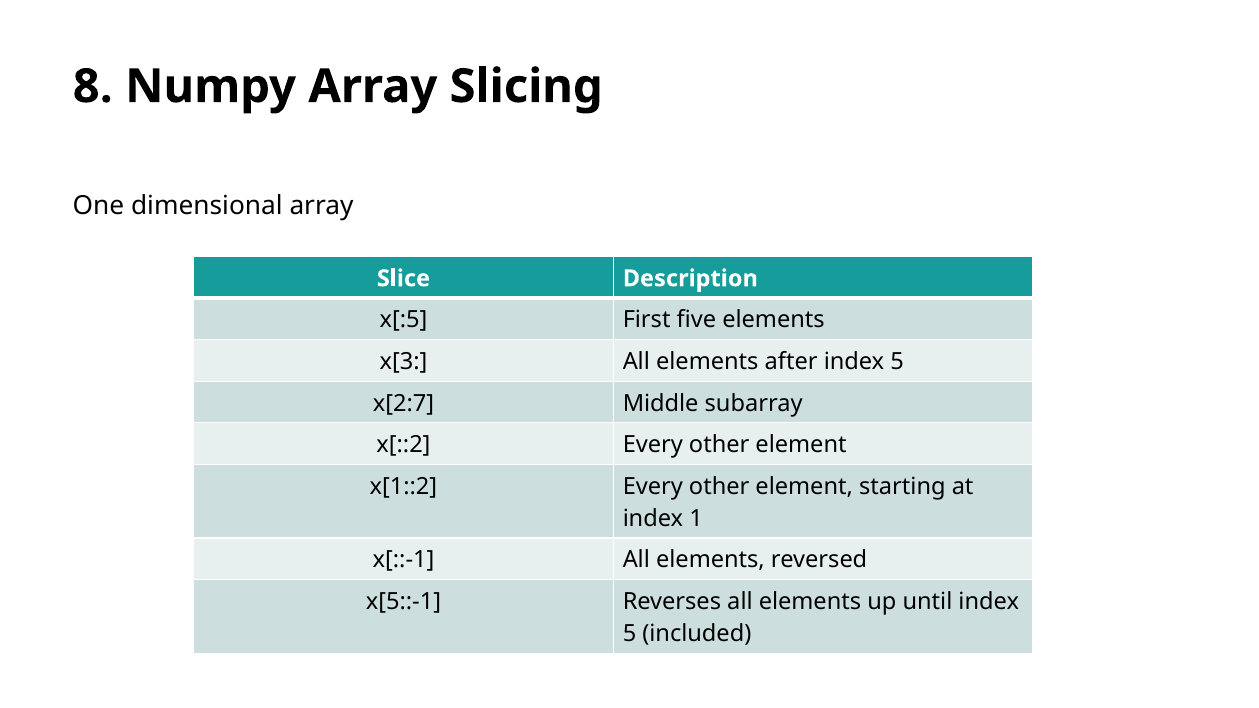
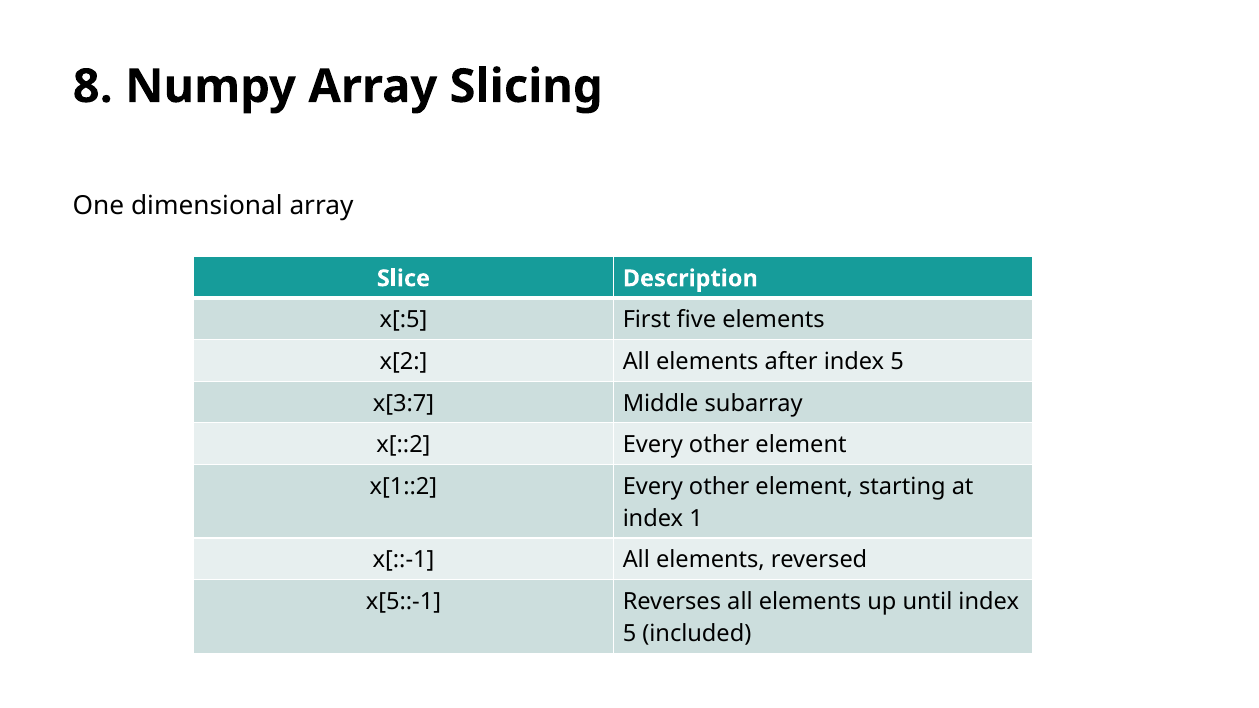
x[3: x[3 -> x[2
x[2:7: x[2:7 -> x[3:7
